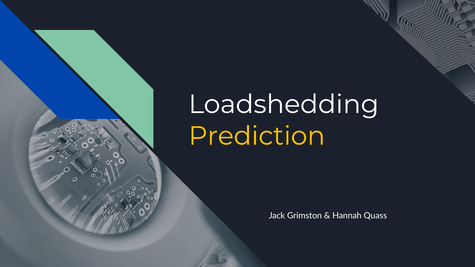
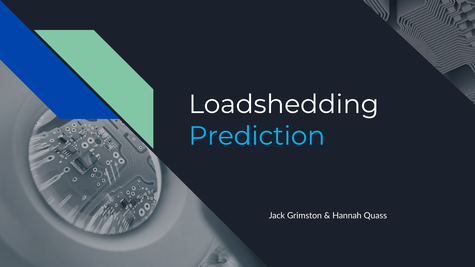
Prediction colour: yellow -> light blue
